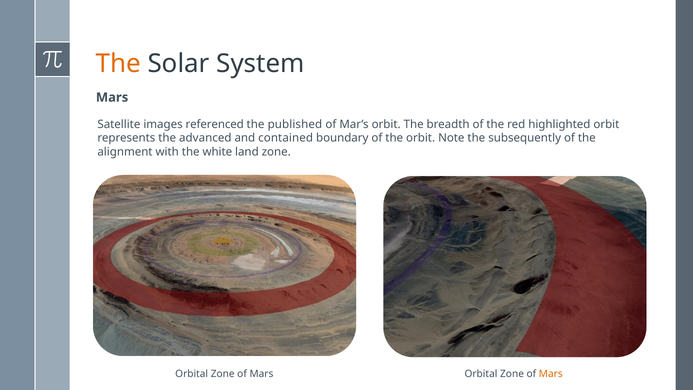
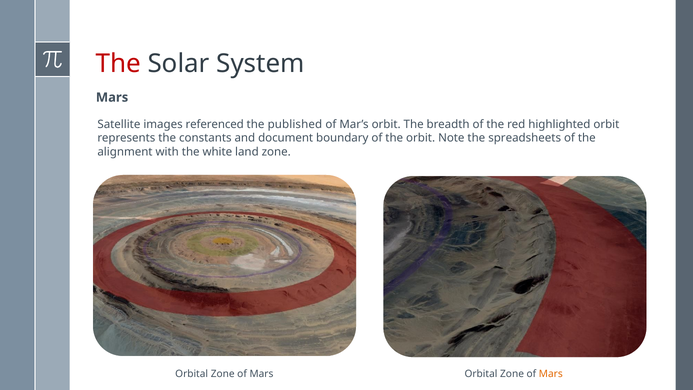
The at (118, 64) colour: orange -> red
advanced: advanced -> constants
contained: contained -> document
subsequently: subsequently -> spreadsheets
